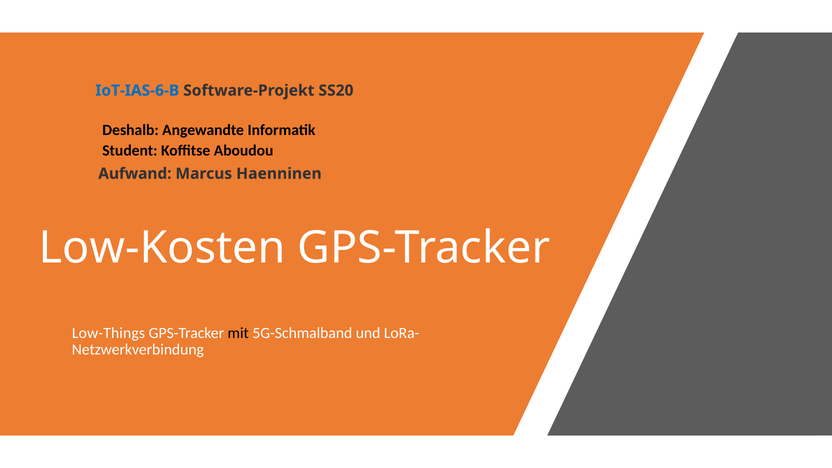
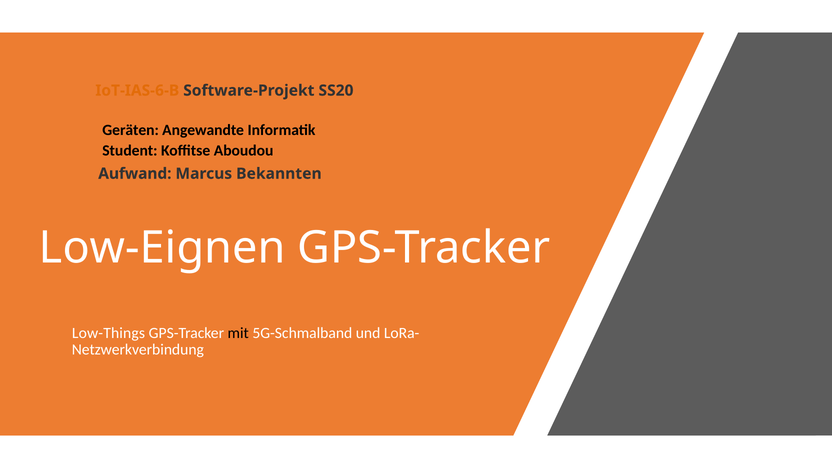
IoT-IAS-6-B colour: blue -> orange
Deshalb: Deshalb -> Geräten
Haenninen: Haenninen -> Bekannten
Low-Kosten: Low-Kosten -> Low-Eignen
